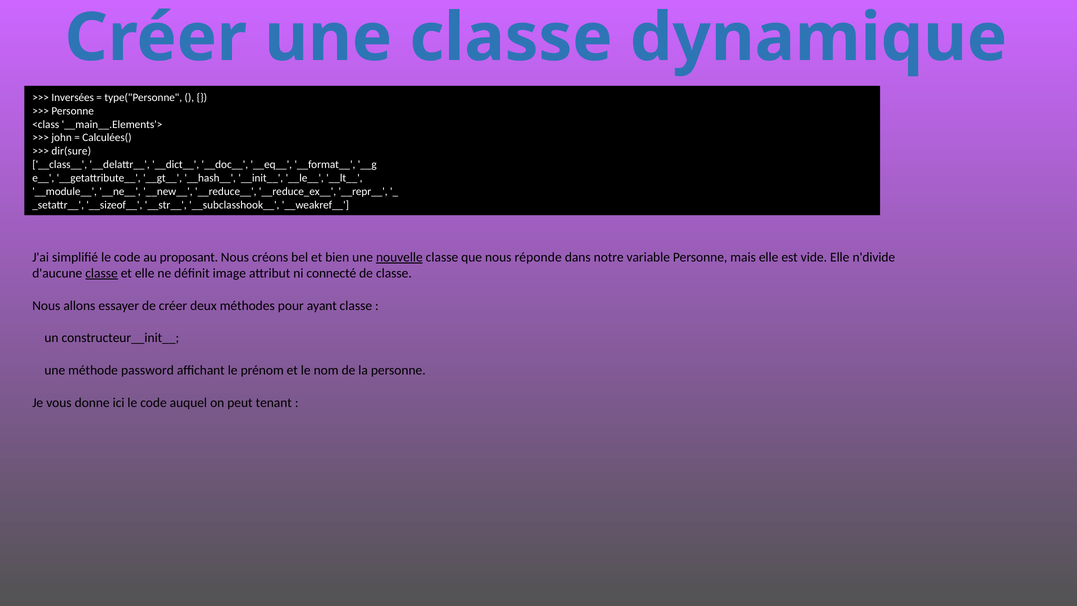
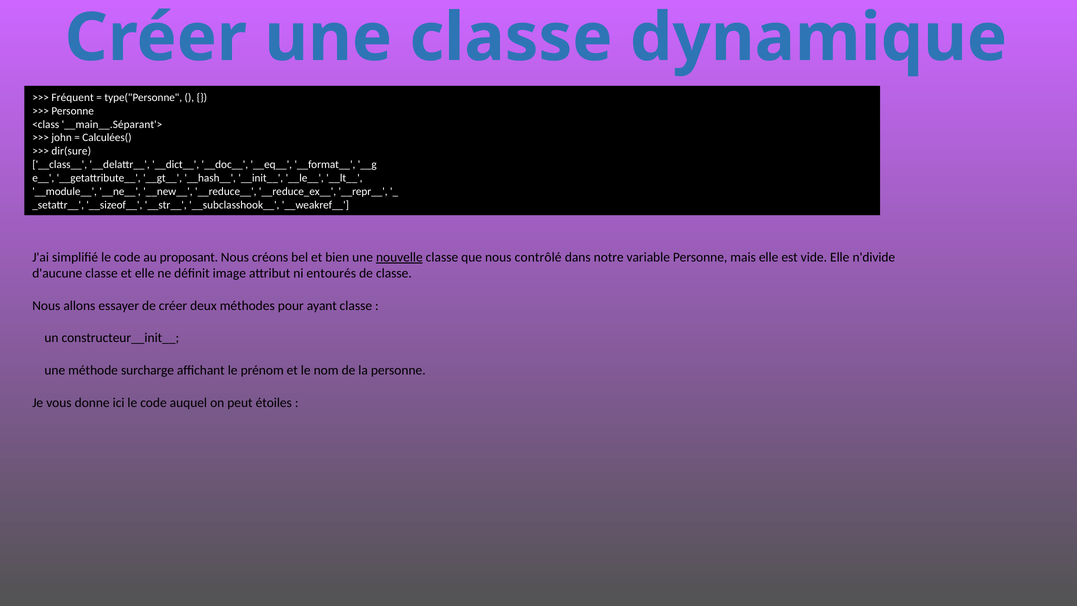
Inversées: Inversées -> Fréquent
__main__.Elements'>: __main__.Elements'> -> __main__.Séparant'>
réponde: réponde -> contrôlé
classe at (102, 273) underline: present -> none
connecté: connecté -> entourés
password: password -> surcharge
tenant: tenant -> étoiles
